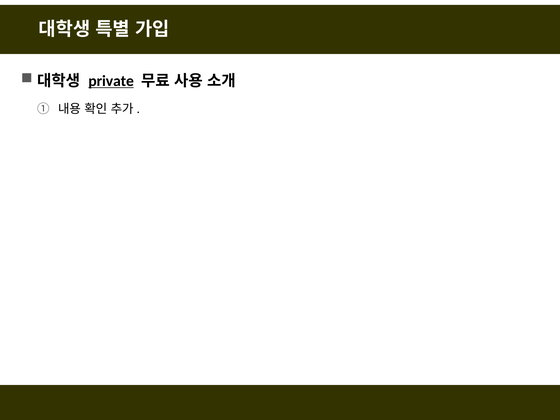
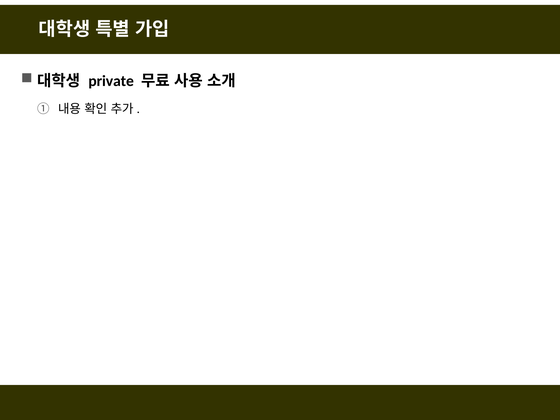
private underline: present -> none
